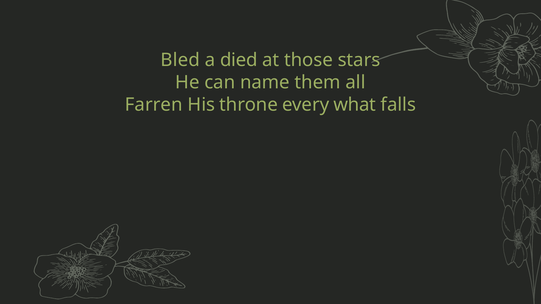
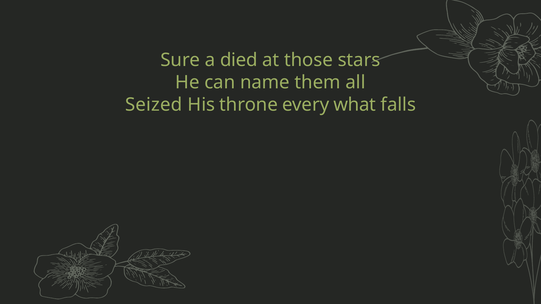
Bled: Bled -> Sure
Farren: Farren -> Seized
